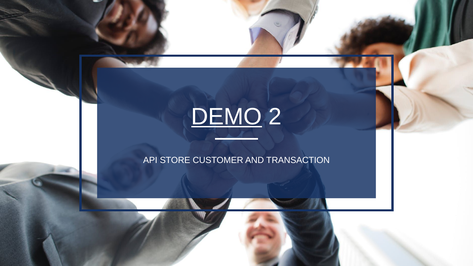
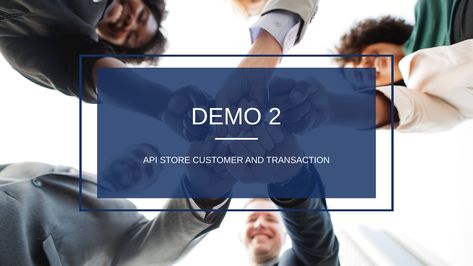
DEMO underline: present -> none
